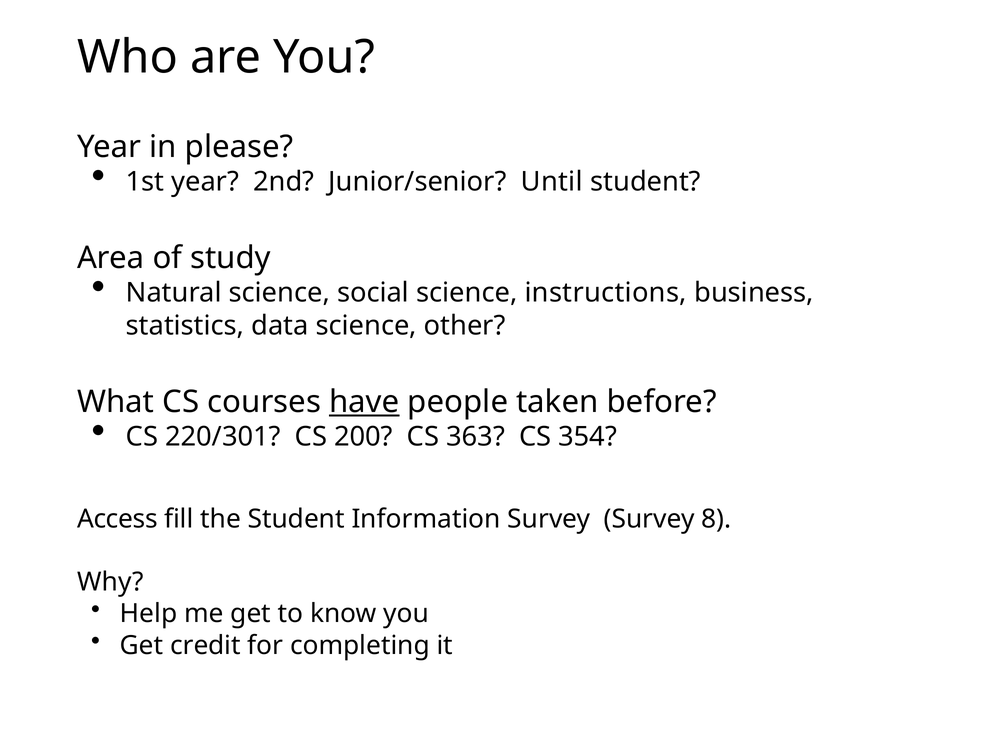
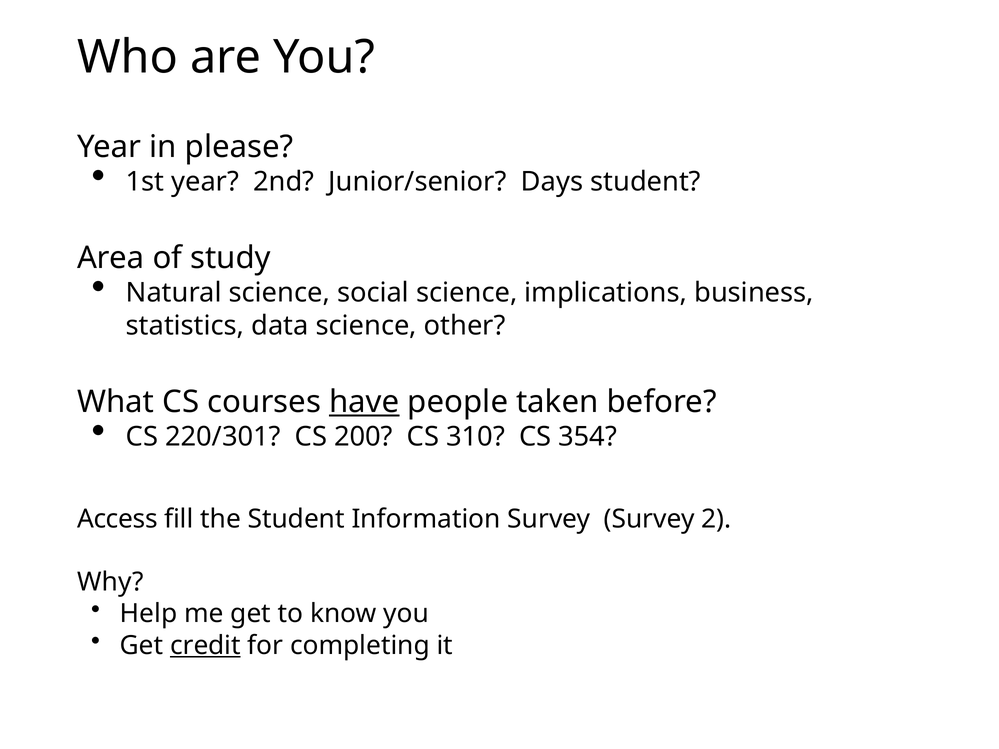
Until: Until -> Days
instructions: instructions -> implications
363: 363 -> 310
8: 8 -> 2
credit underline: none -> present
